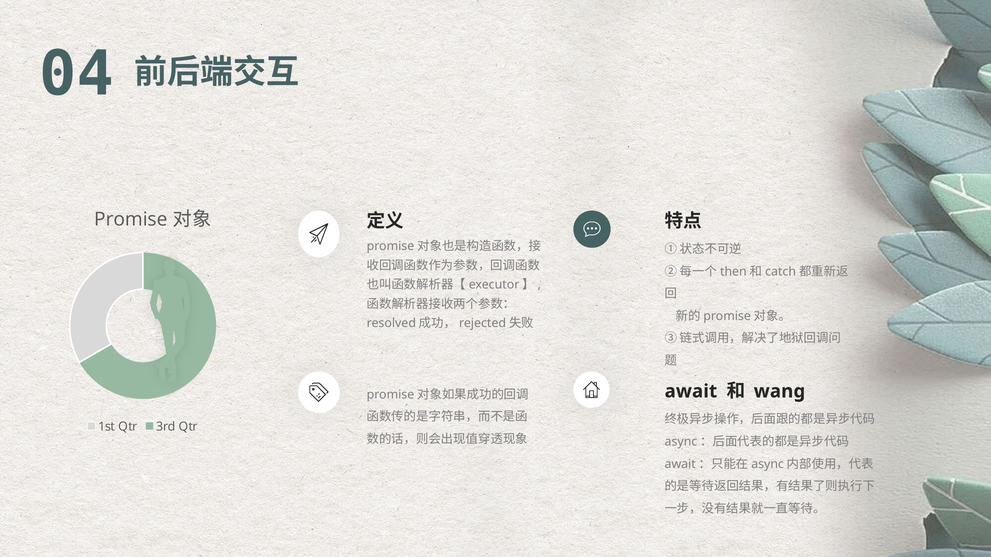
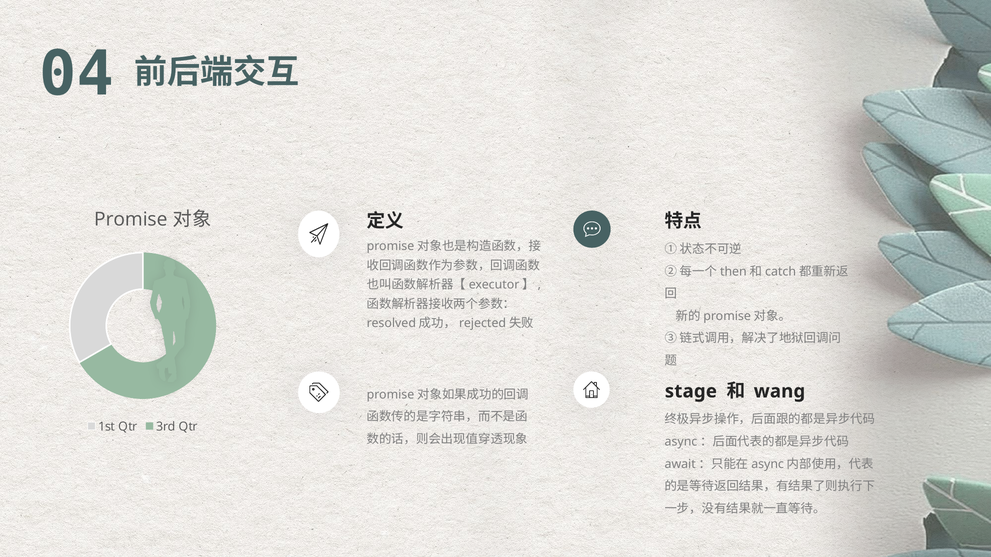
await: await -> stage
